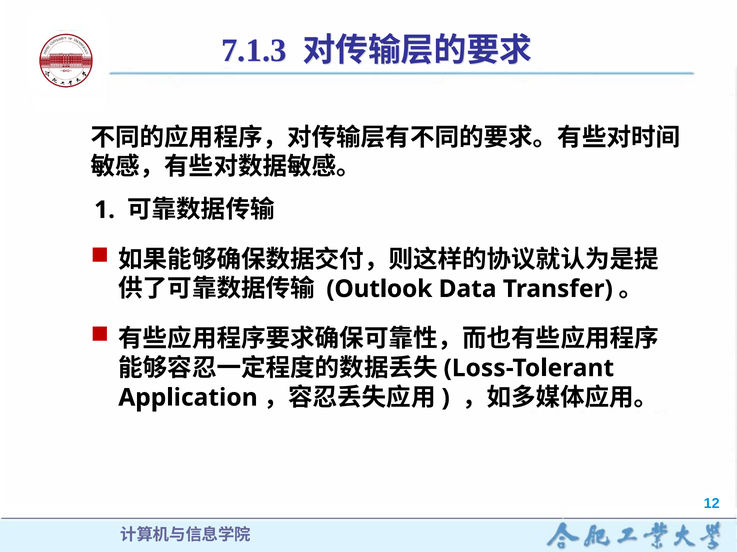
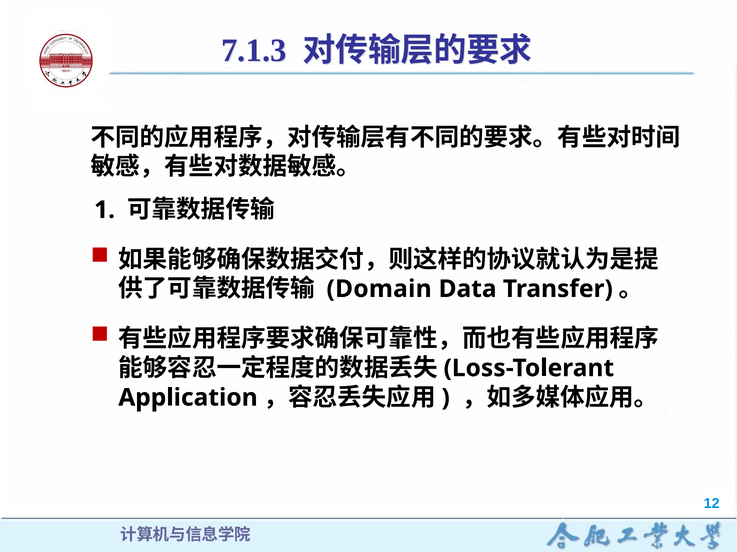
Outlook: Outlook -> Domain
